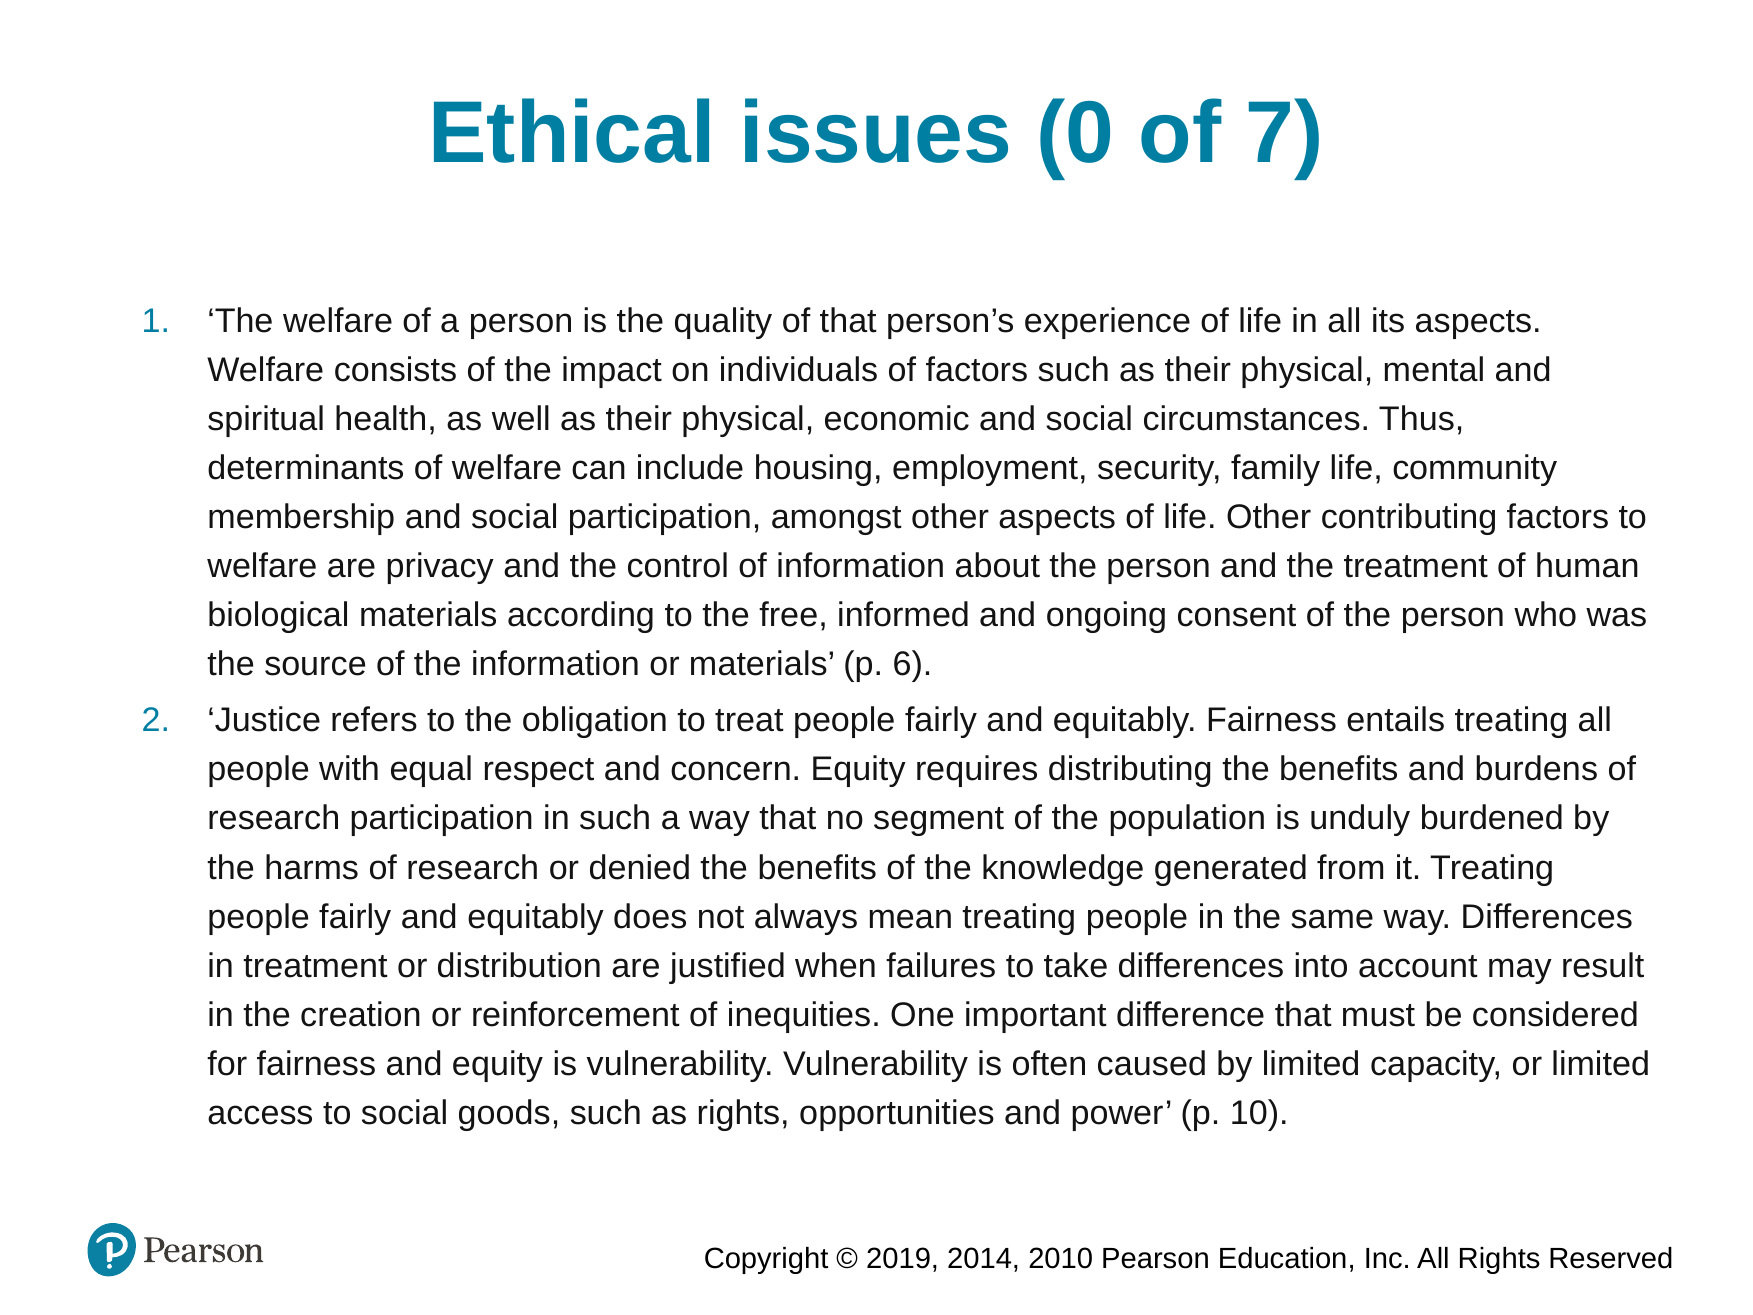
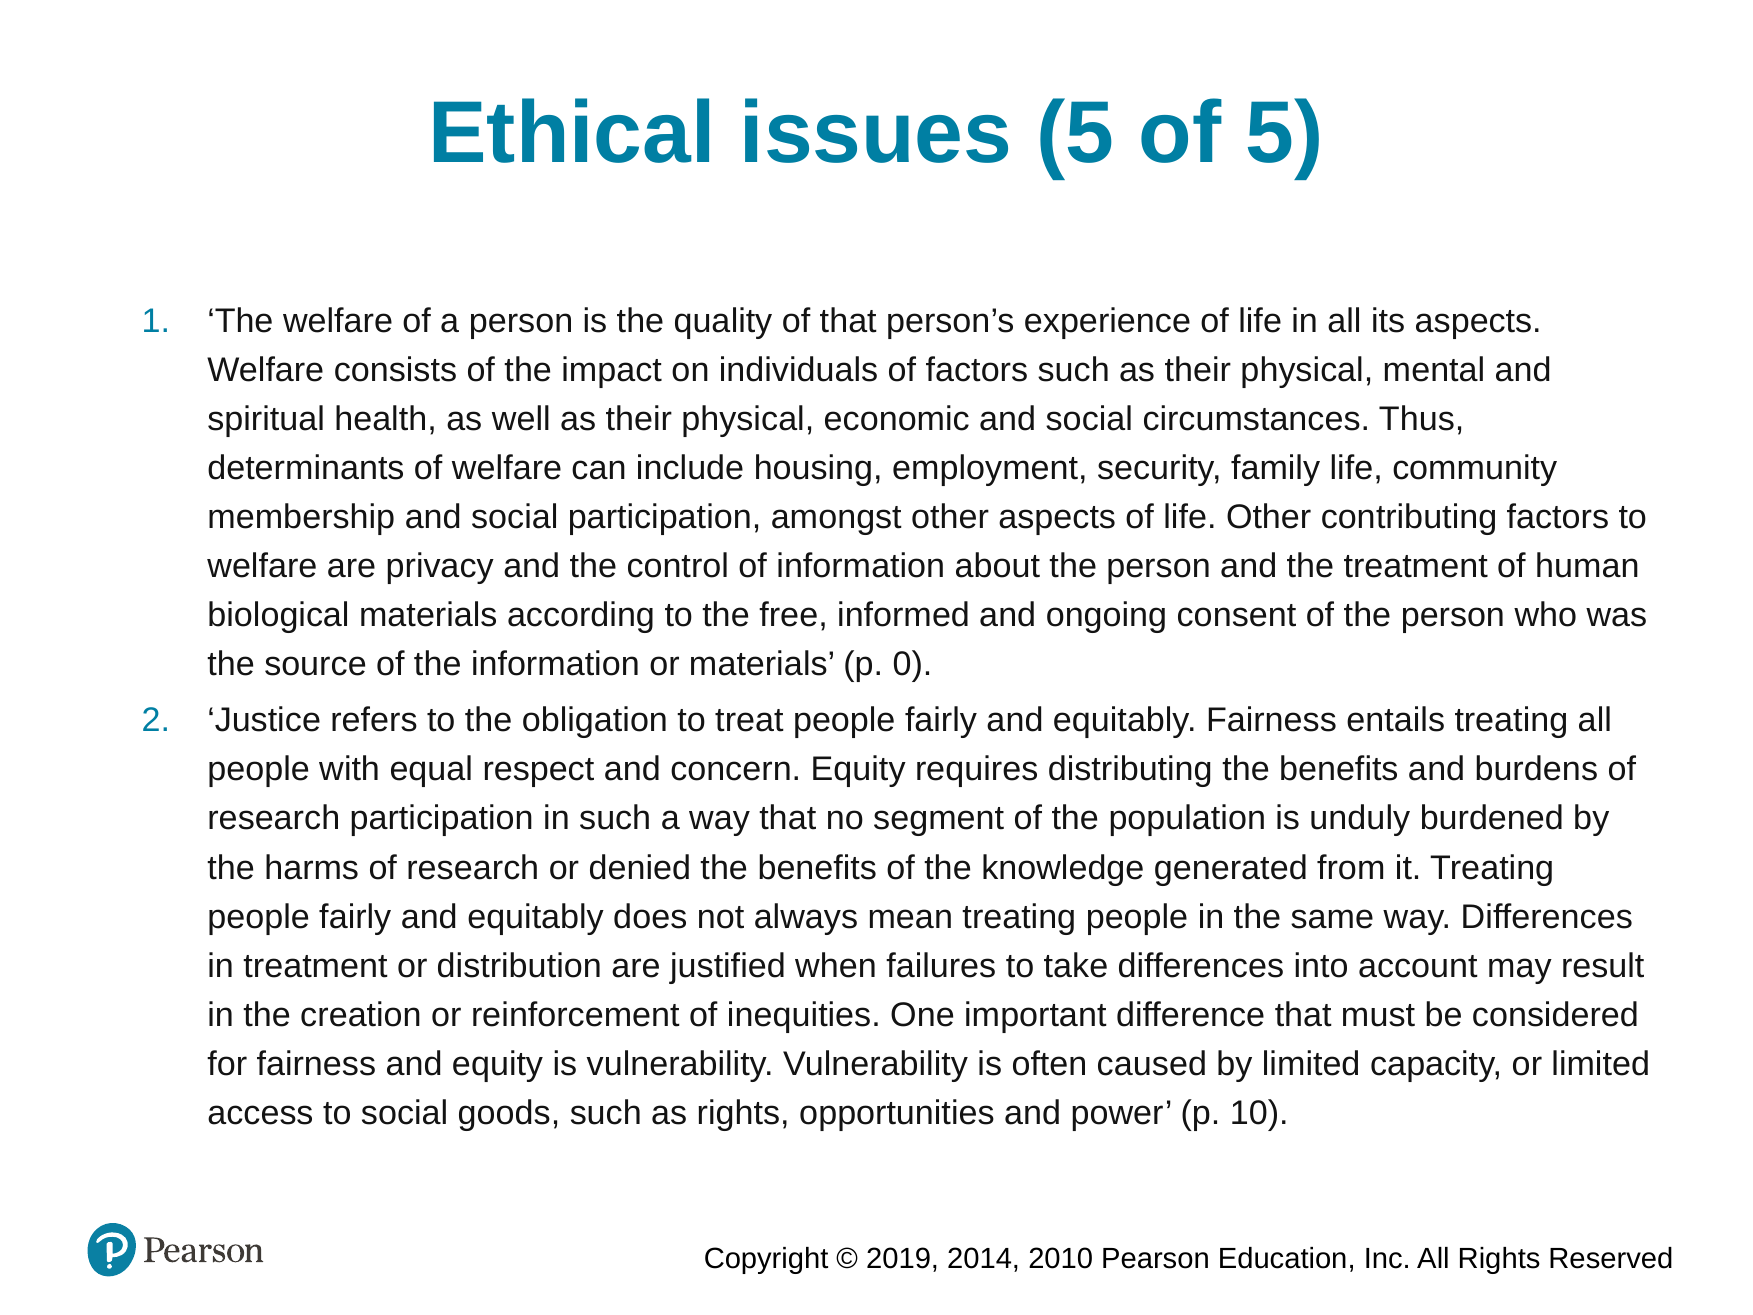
issues 0: 0 -> 5
of 7: 7 -> 5
6: 6 -> 0
